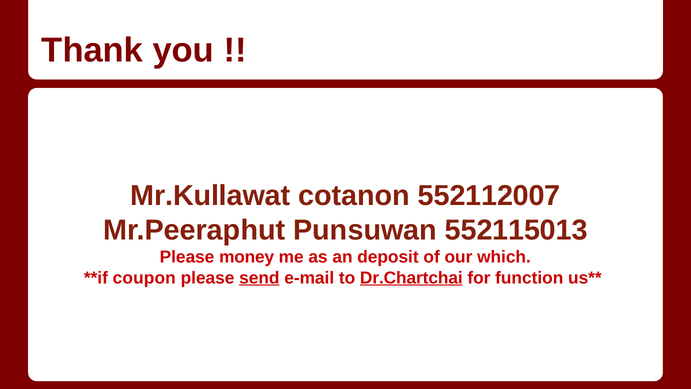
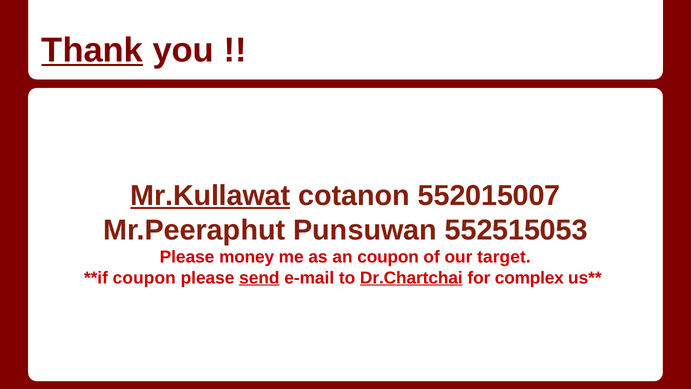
Thank underline: none -> present
Mr.Kullawat underline: none -> present
552112007: 552112007 -> 552015007
552115013: 552115013 -> 552515053
an deposit: deposit -> coupon
which: which -> target
function: function -> complex
